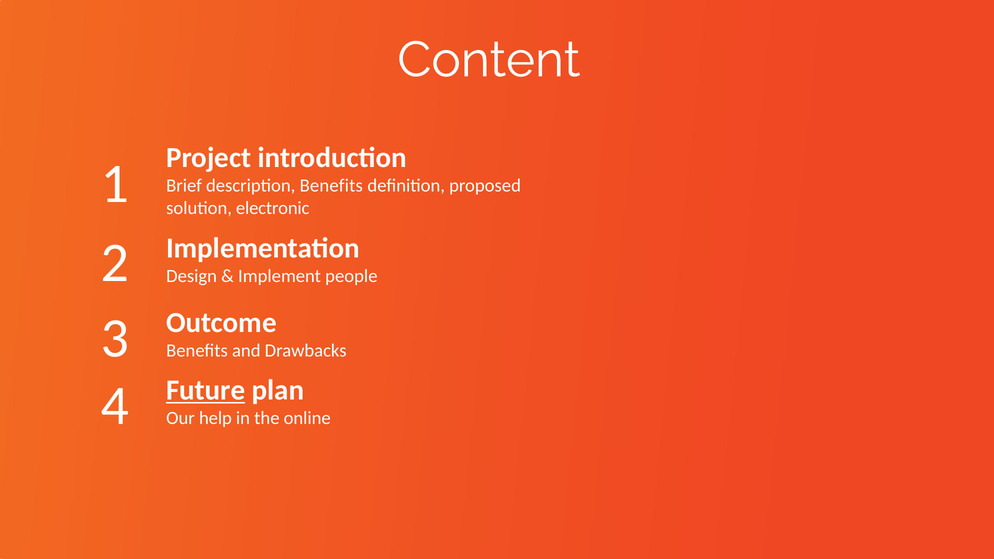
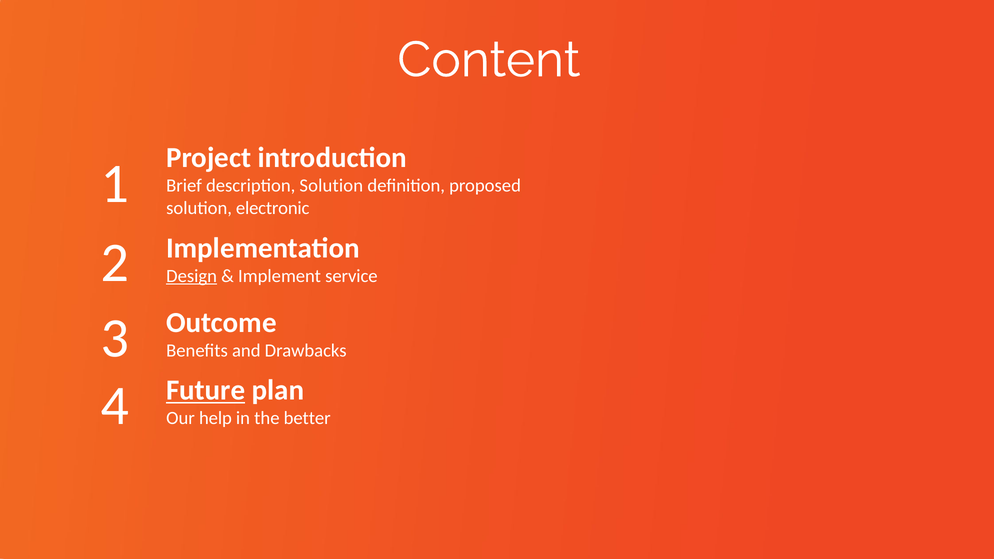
description Benefits: Benefits -> Solution
Design underline: none -> present
people: people -> service
online: online -> better
